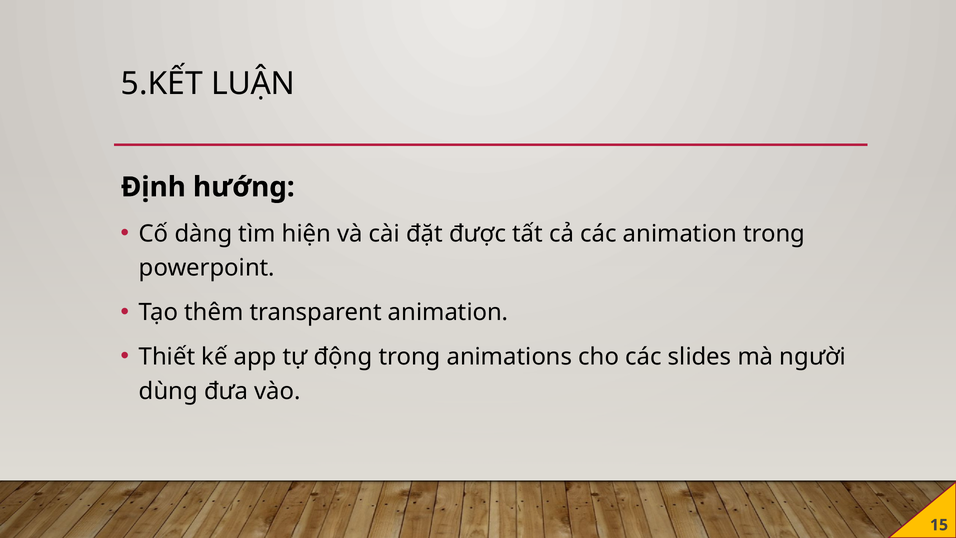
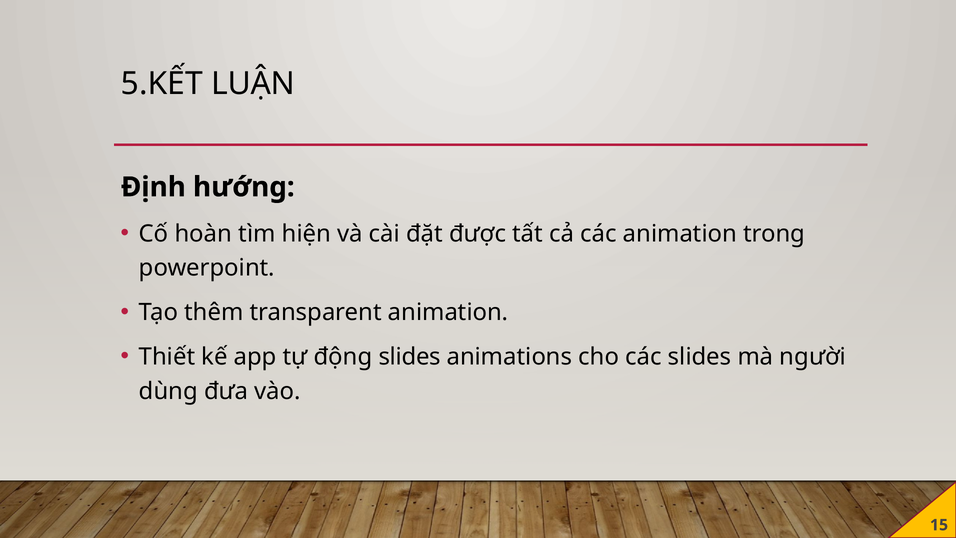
dàng: dàng -> hoàn
động trong: trong -> slides
